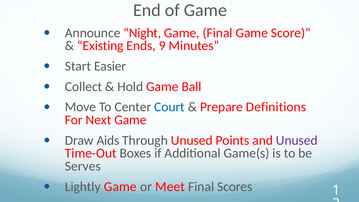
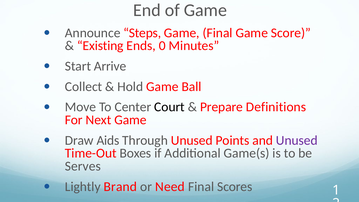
Night: Night -> Steps
9: 9 -> 0
Easier: Easier -> Arrive
Court colour: blue -> black
Lightly Game: Game -> Brand
Meet: Meet -> Need
